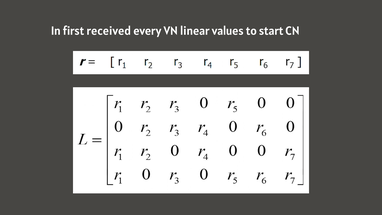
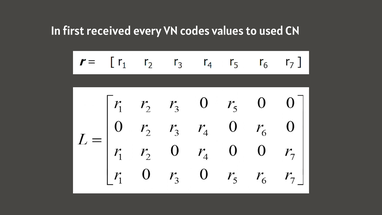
linear: linear -> codes
start: start -> used
